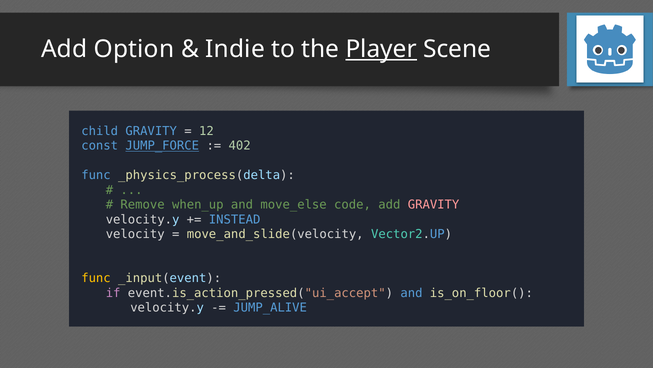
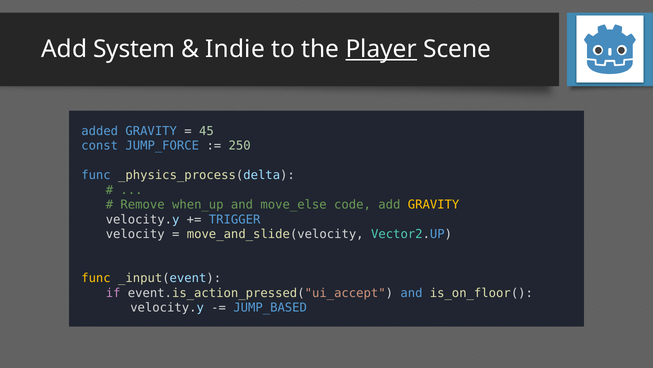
Option: Option -> System
child: child -> added
12: 12 -> 45
JUMP_FORCE underline: present -> none
402: 402 -> 250
GRAVITY at (434, 204) colour: pink -> yellow
INSTEAD: INSTEAD -> TRIGGER
JUMP_ALIVE: JUMP_ALIVE -> JUMP_BASED
